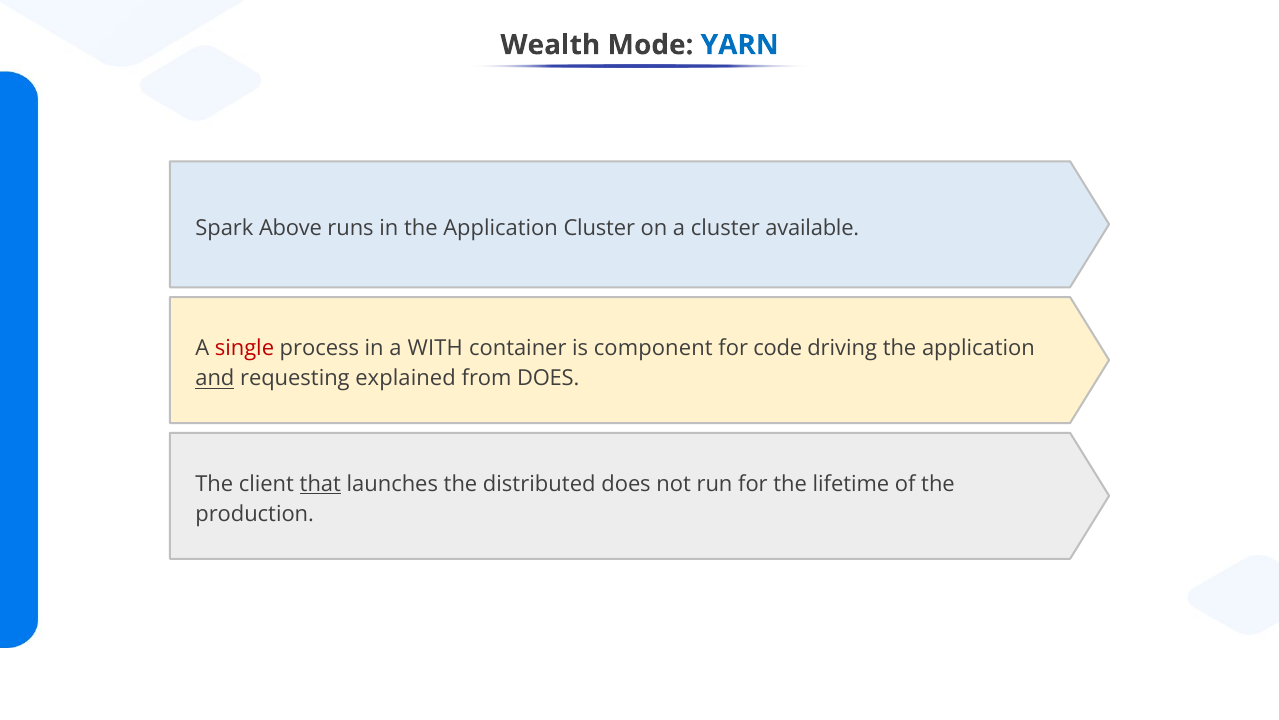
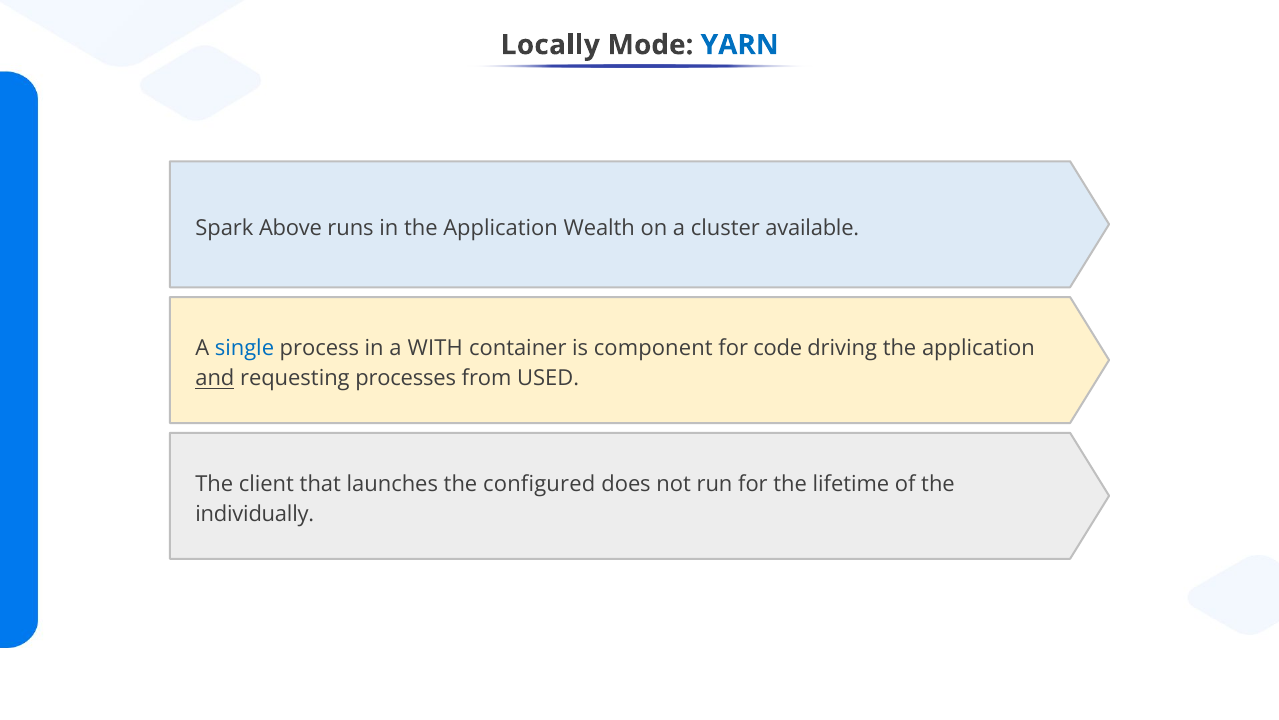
Wealth: Wealth -> Locally
Application Cluster: Cluster -> Wealth
single colour: red -> blue
explained: explained -> processes
from DOES: DOES -> USED
that underline: present -> none
distributed: distributed -> configured
production: production -> individually
